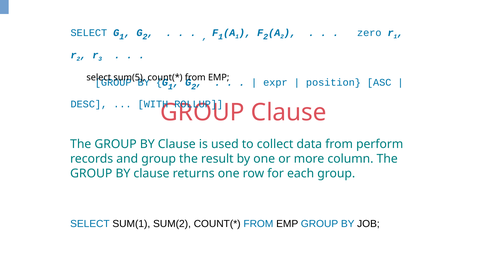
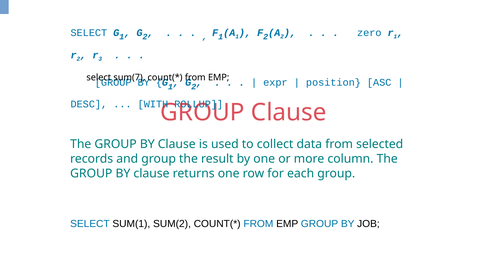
sum(5: sum(5 -> sum(7
perform: perform -> selected
